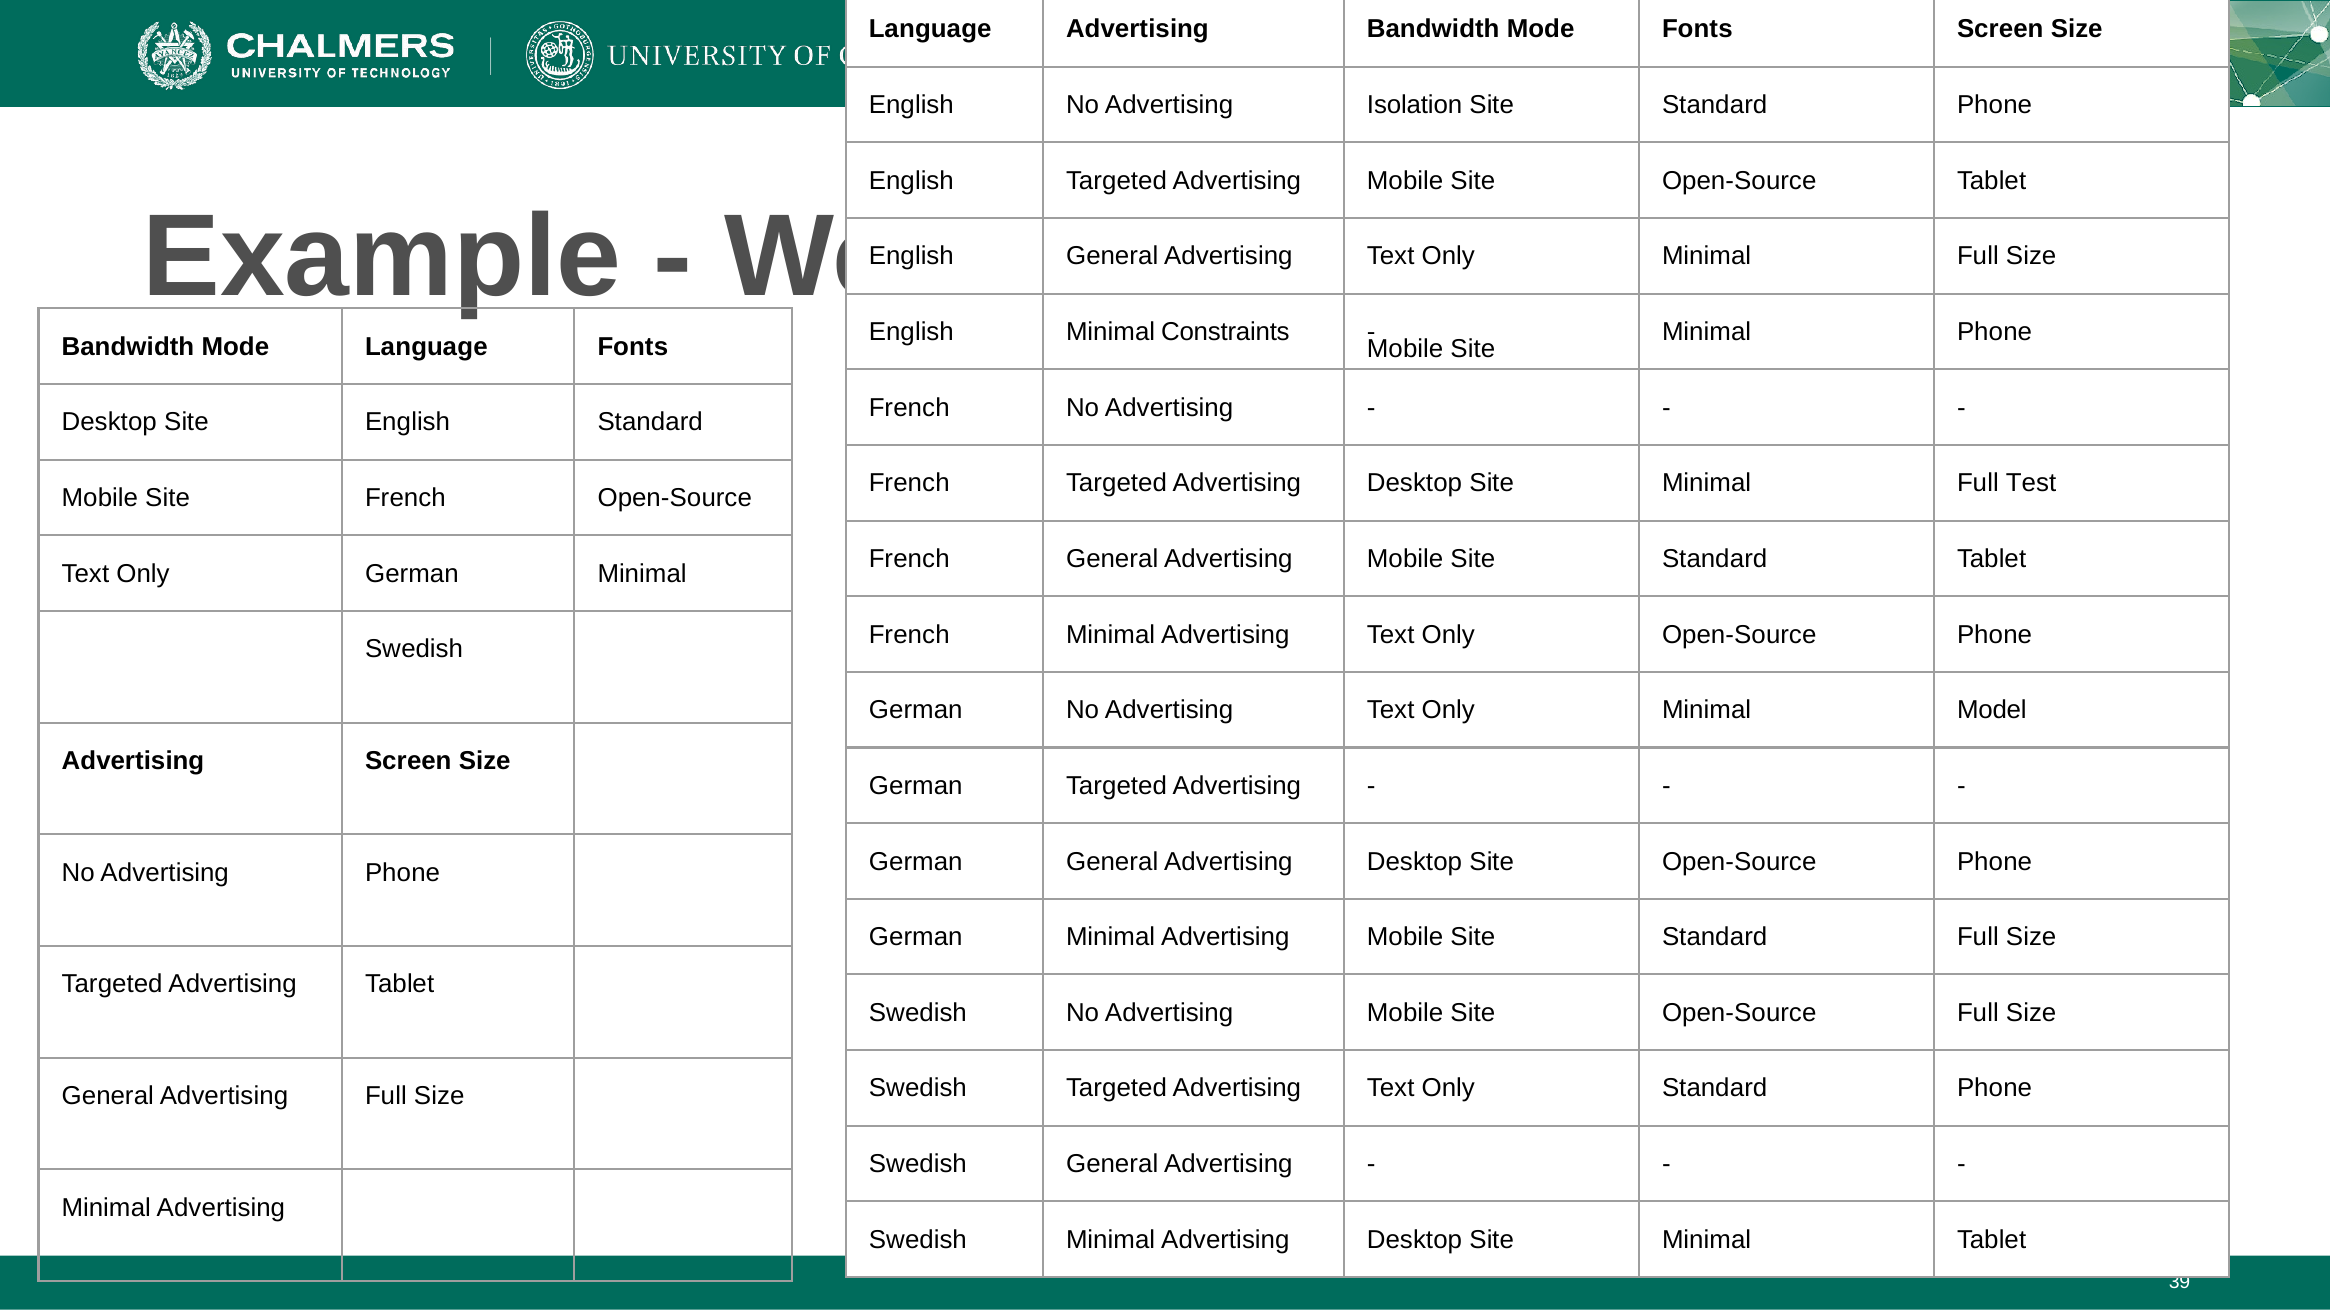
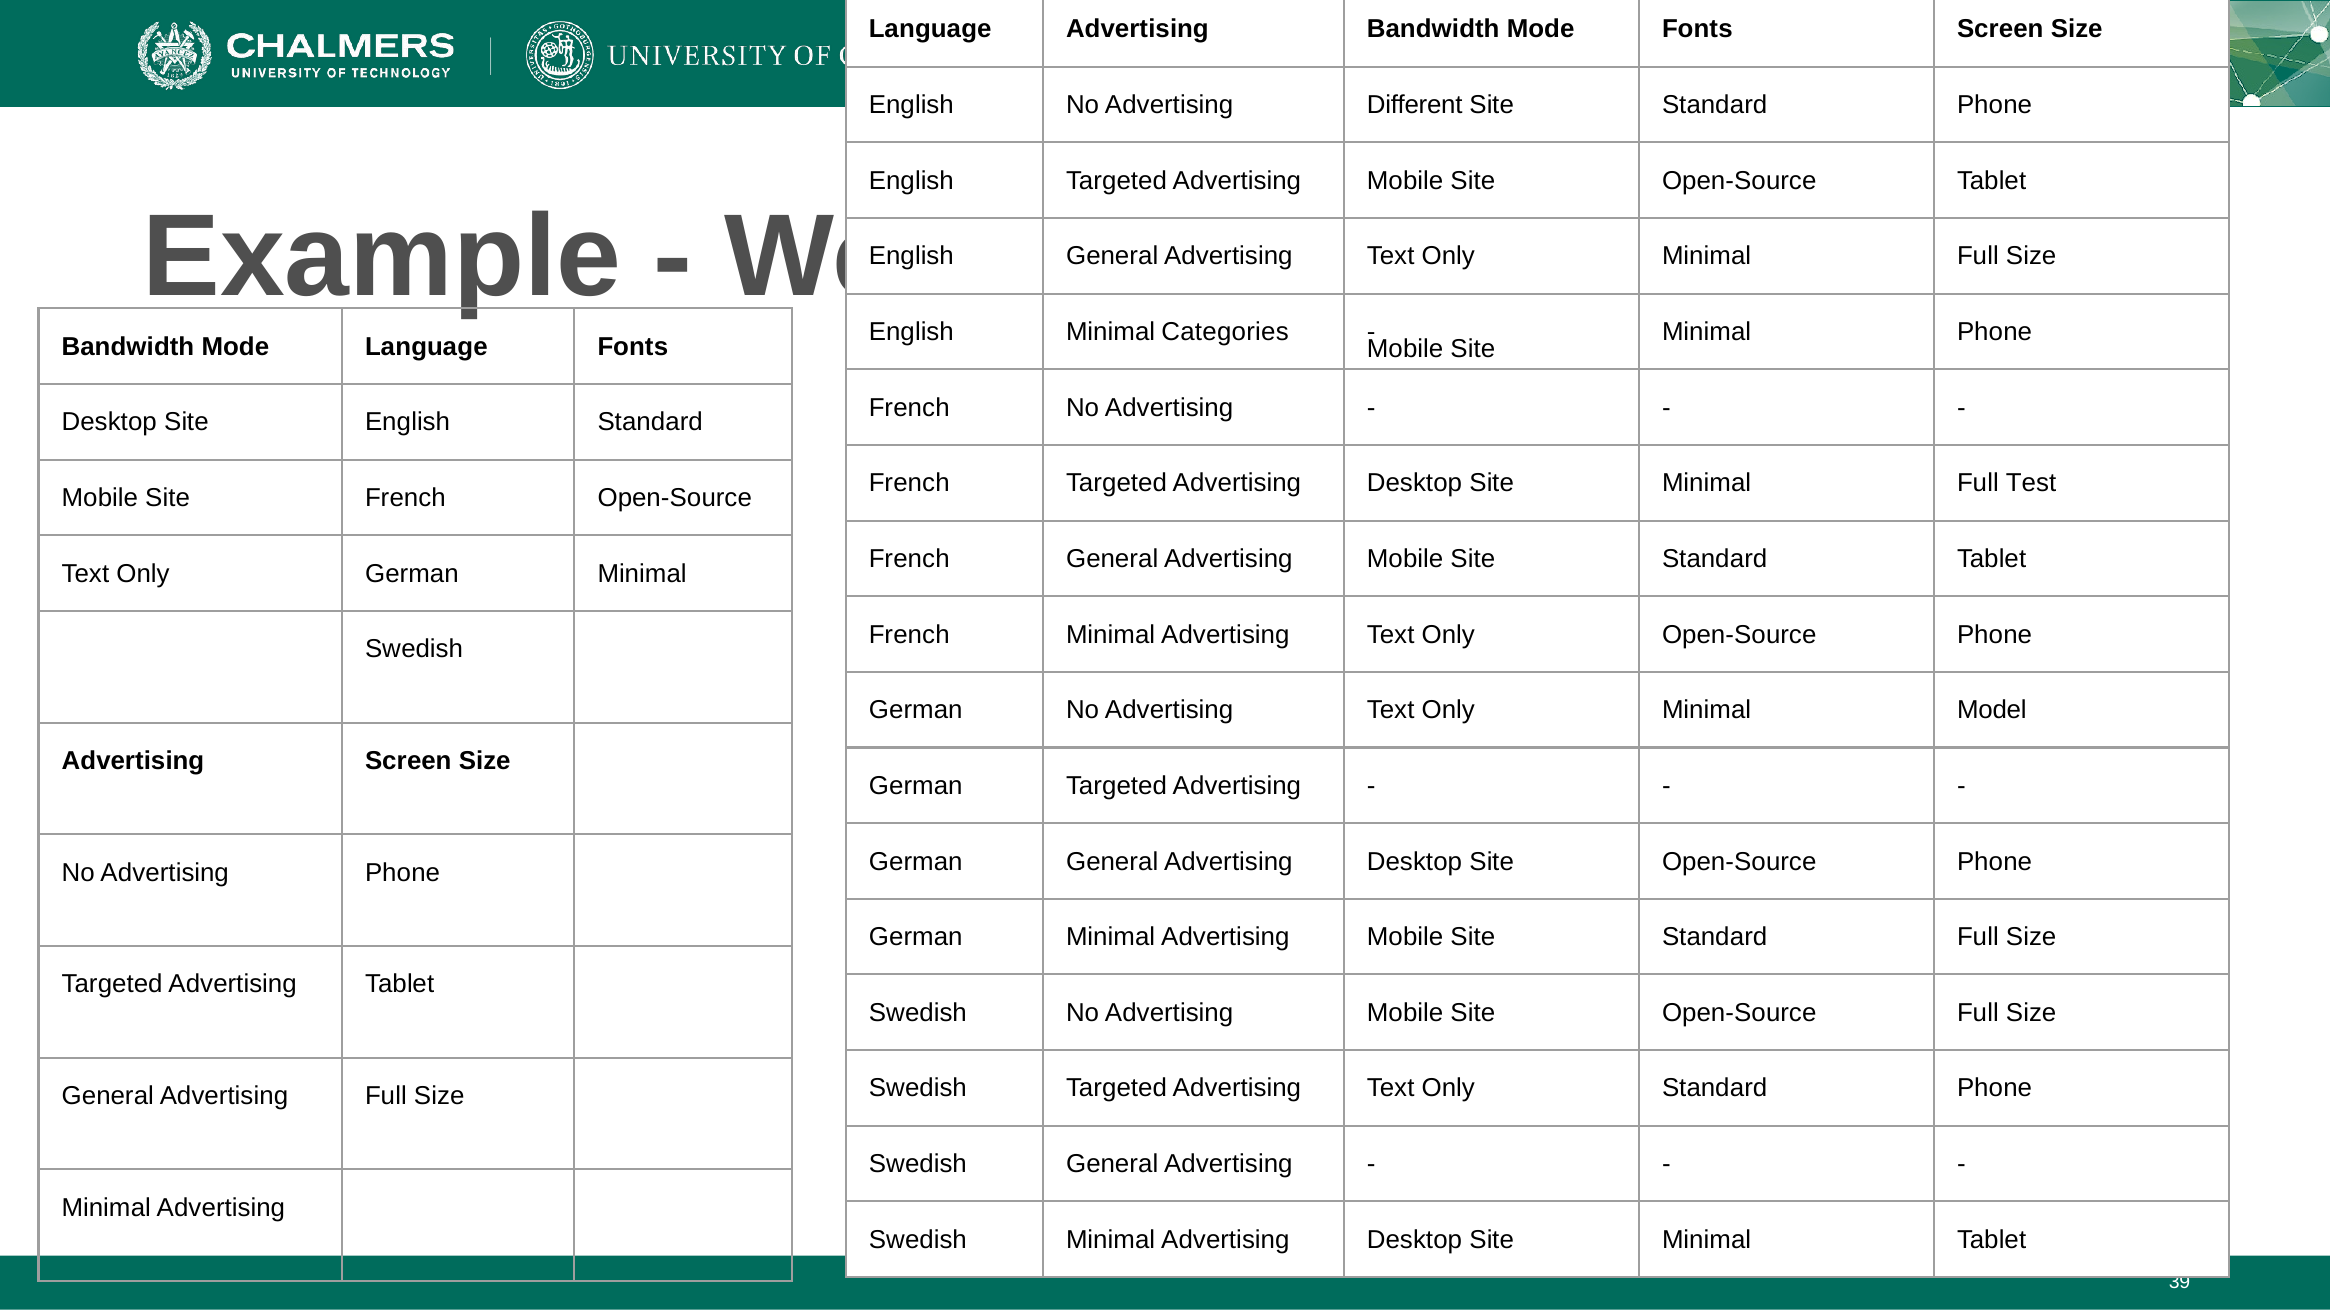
Isolation: Isolation -> Different
Constraints: Constraints -> Categories
